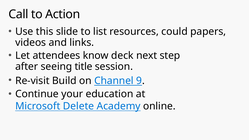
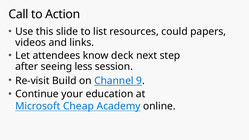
title: title -> less
Delete: Delete -> Cheap
